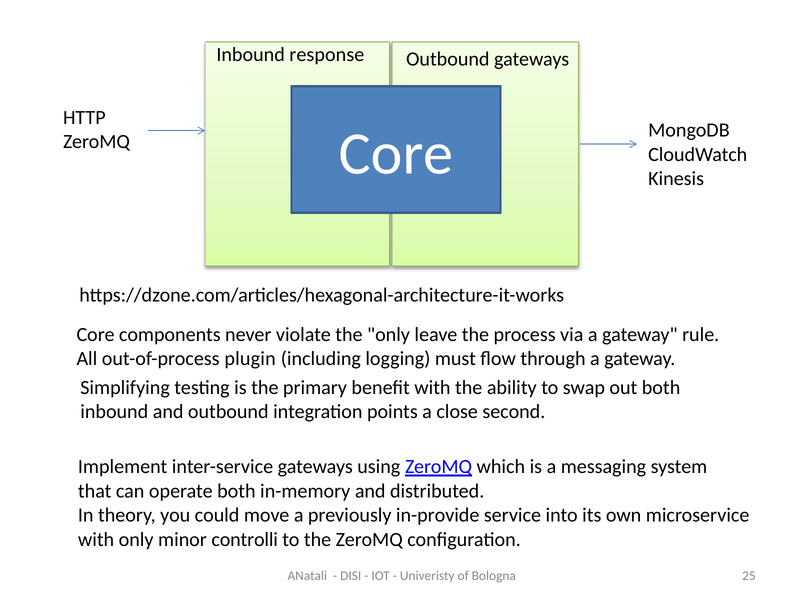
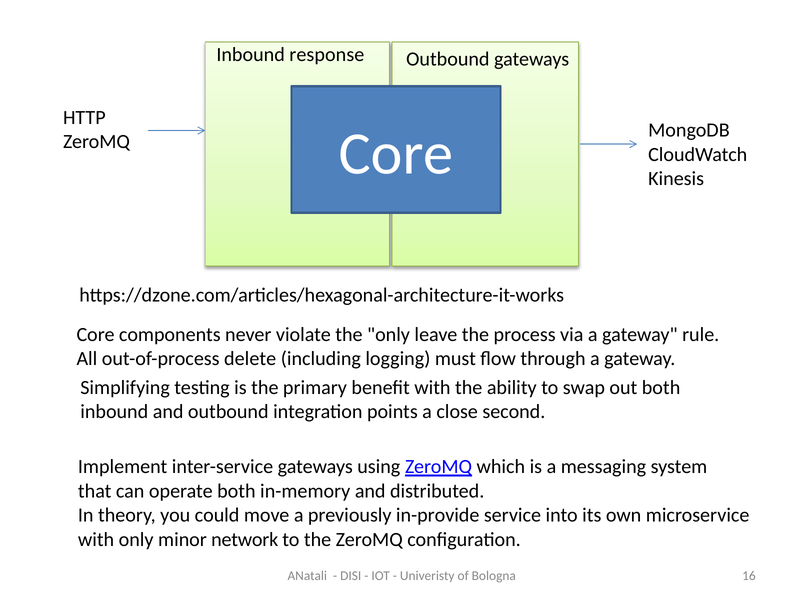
plugin: plugin -> delete
controlli: controlli -> network
25: 25 -> 16
